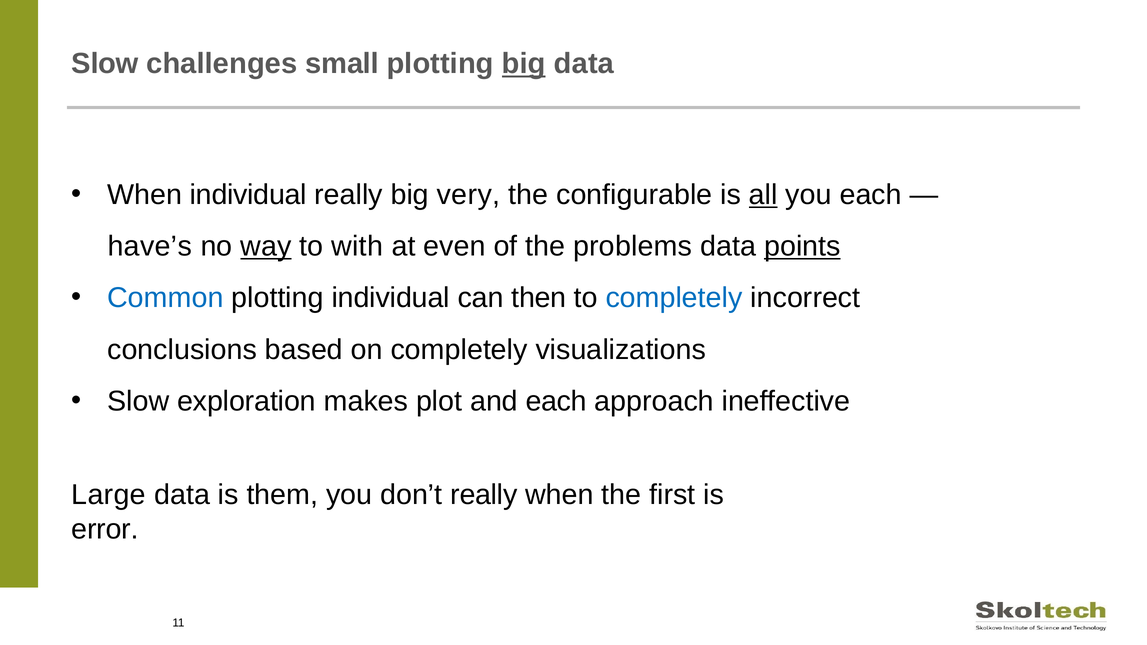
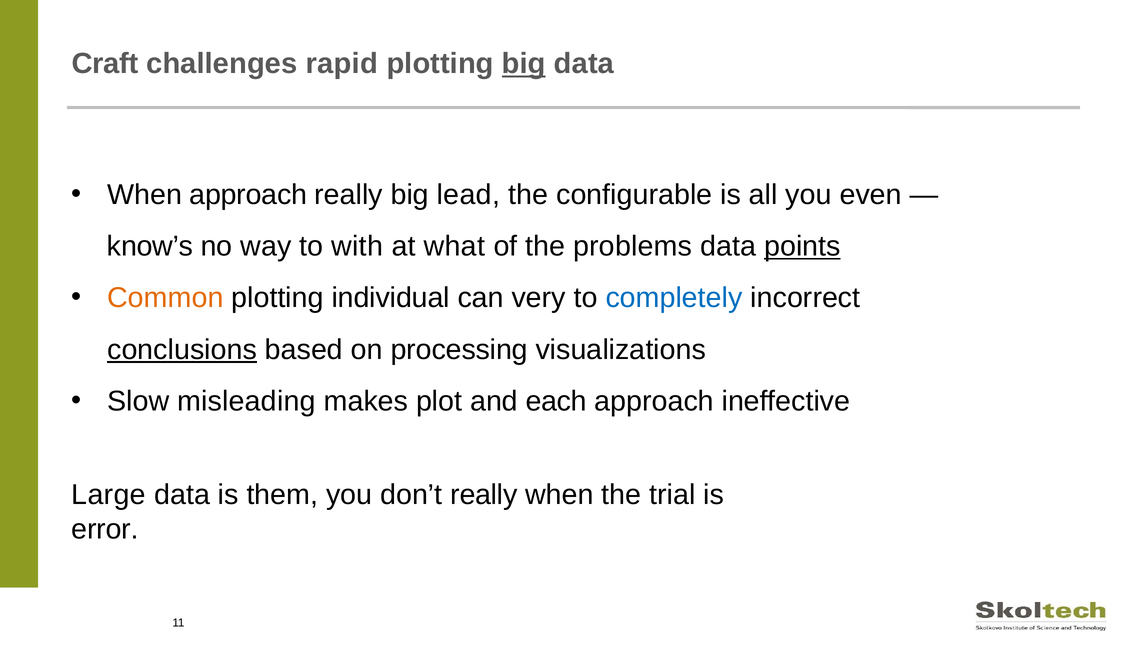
Slow at (105, 64): Slow -> Craft
small: small -> rapid
When individual: individual -> approach
very: very -> lead
all underline: present -> none
you each: each -> even
have’s: have’s -> know’s
way underline: present -> none
even: even -> what
Common colour: blue -> orange
then: then -> very
conclusions underline: none -> present
on completely: completely -> processing
exploration: exploration -> misleading
first: first -> trial
